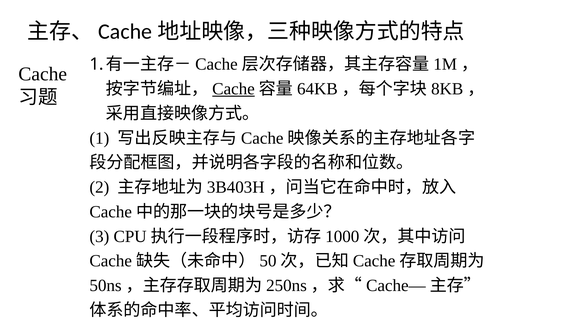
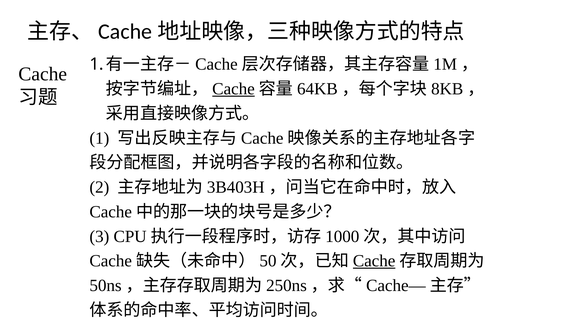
Cache at (374, 261) underline: none -> present
